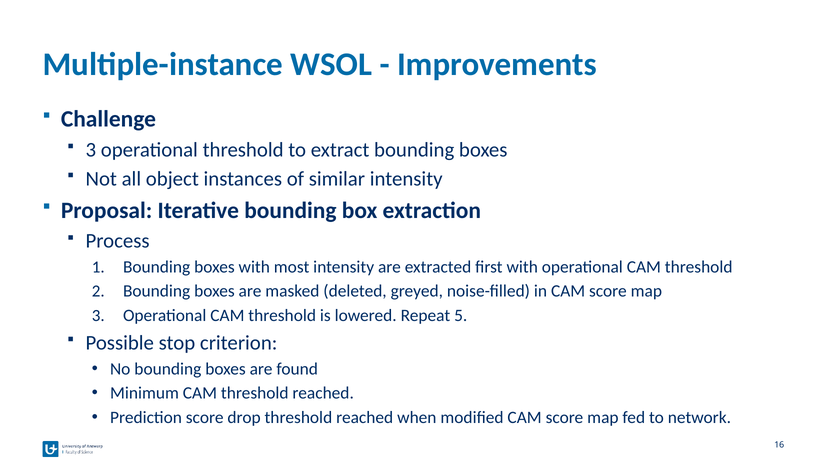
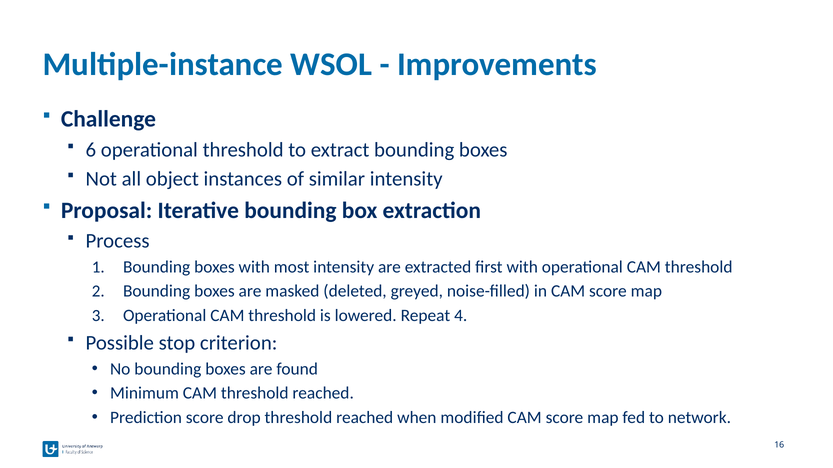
3 at (91, 150): 3 -> 6
5: 5 -> 4
